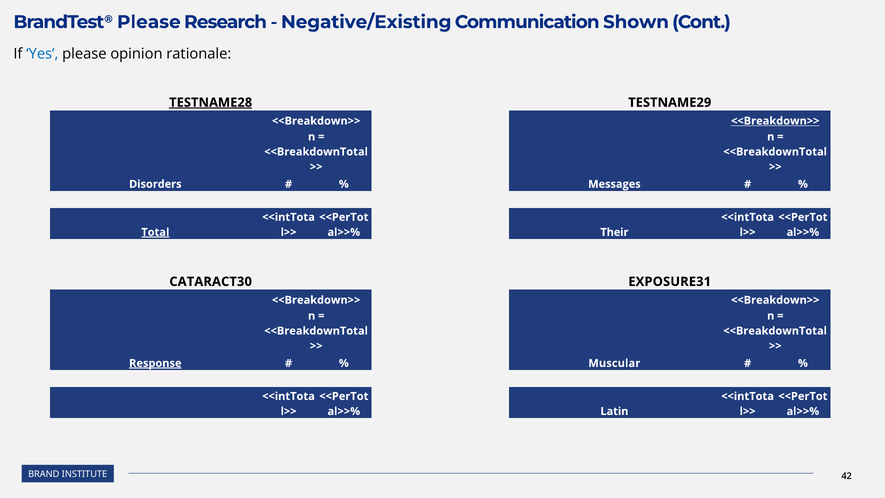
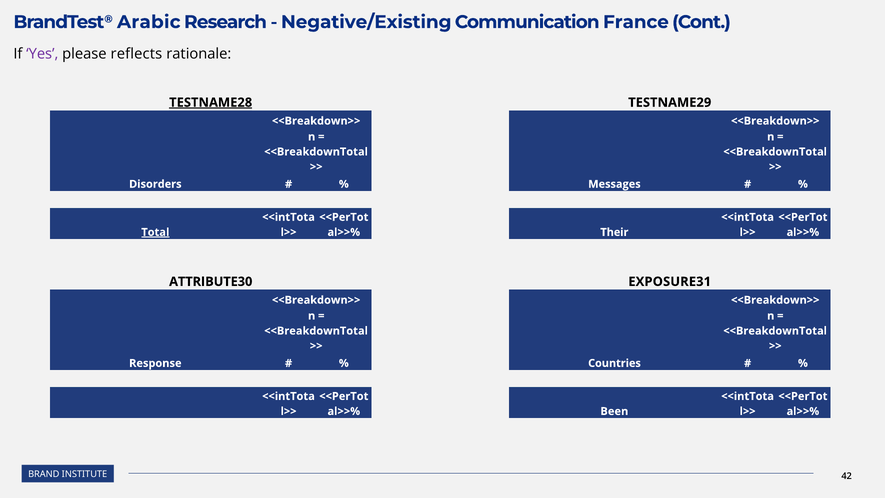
BrandTest® Please: Please -> Arabic
Shown: Shown -> France
Yes colour: blue -> purple
opinion: opinion -> reflects
<<Breakdown>> at (775, 121) underline: present -> none
CATARACT30: CATARACT30 -> ATTRIBUTE30
Response underline: present -> none
Muscular: Muscular -> Countries
Latin: Latin -> Been
